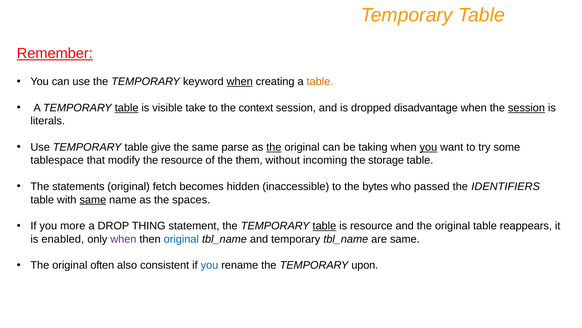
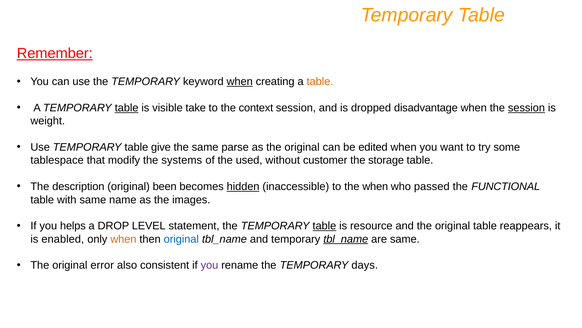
literals: literals -> weight
the at (274, 147) underline: present -> none
taking: taking -> edited
you at (428, 147) underline: present -> none
the resource: resource -> systems
them: them -> used
incoming: incoming -> customer
statements: statements -> description
fetch: fetch -> been
hidden underline: none -> present
the bytes: bytes -> when
IDENTIFIERS: IDENTIFIERS -> FUNCTIONAL
same at (93, 199) underline: present -> none
spaces: spaces -> images
more: more -> helps
THING: THING -> LEVEL
when at (123, 239) colour: purple -> orange
tbl_name at (346, 239) underline: none -> present
often: often -> error
you at (209, 265) colour: blue -> purple
upon: upon -> days
